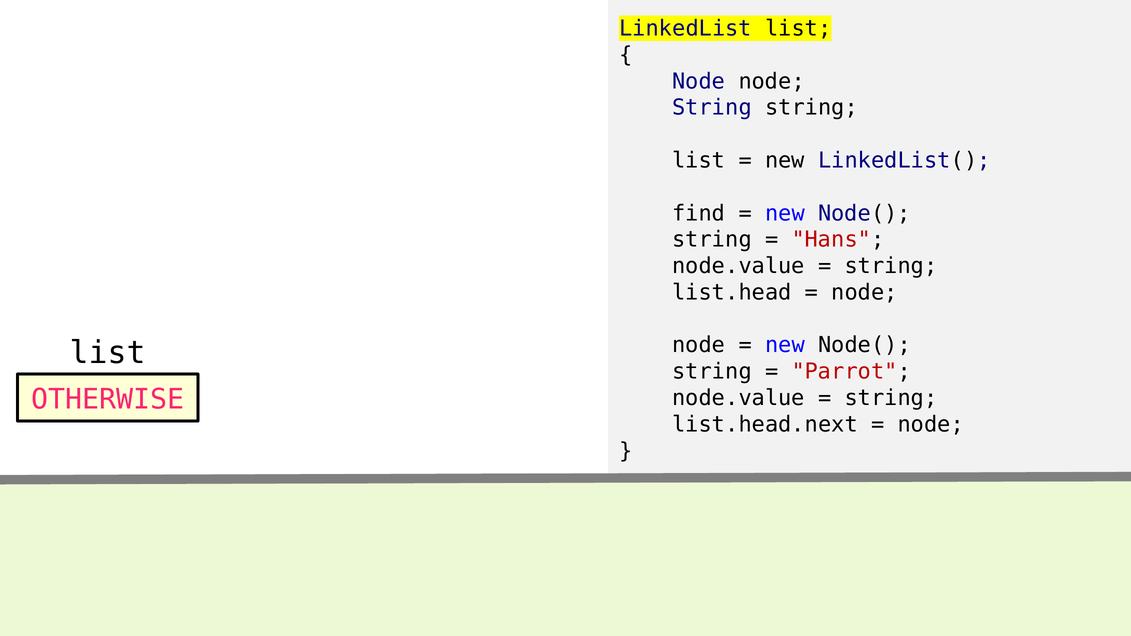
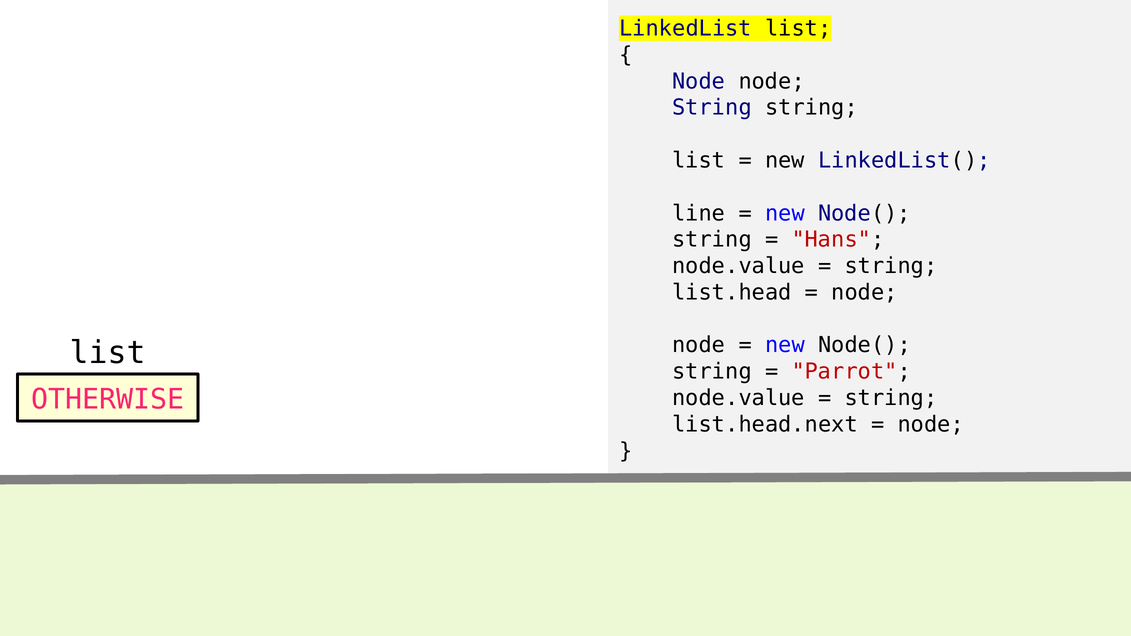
find: find -> line
